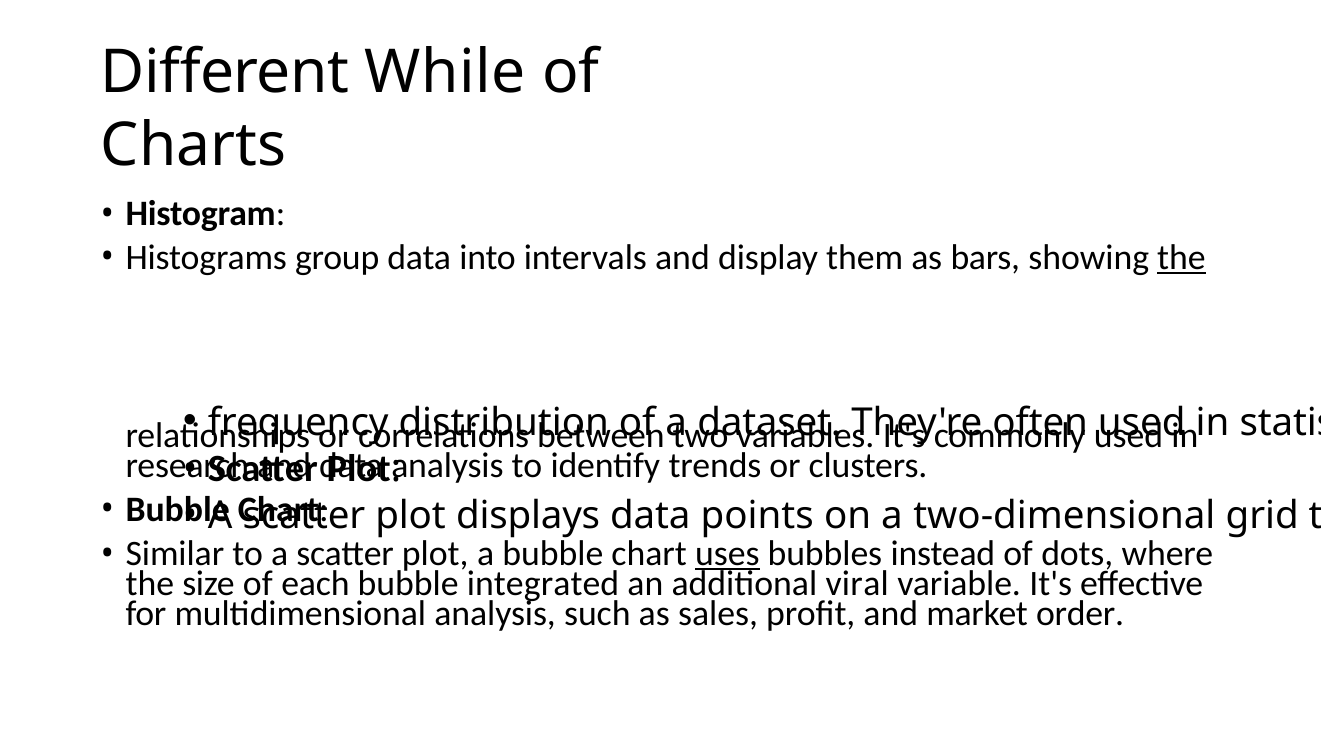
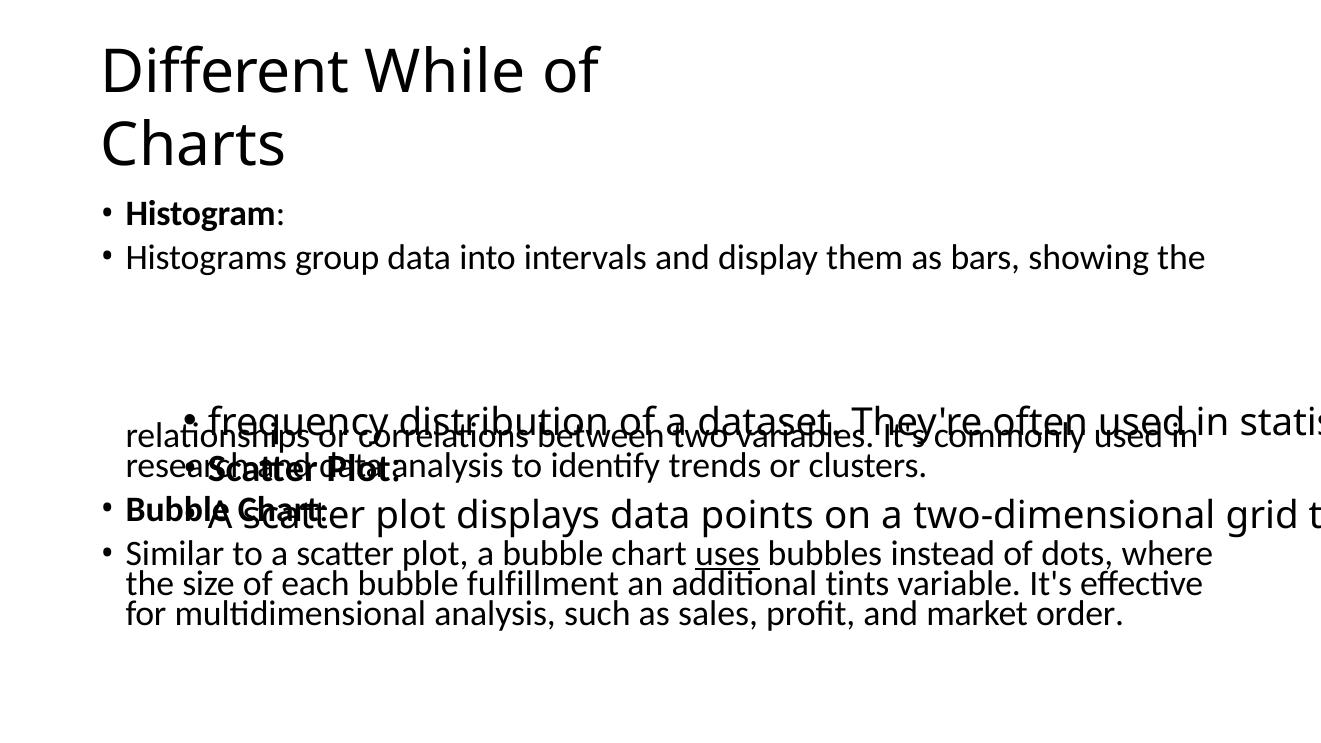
the at (1181, 257) underline: present -> none
integrated: integrated -> fulfillment
viral: viral -> tints
